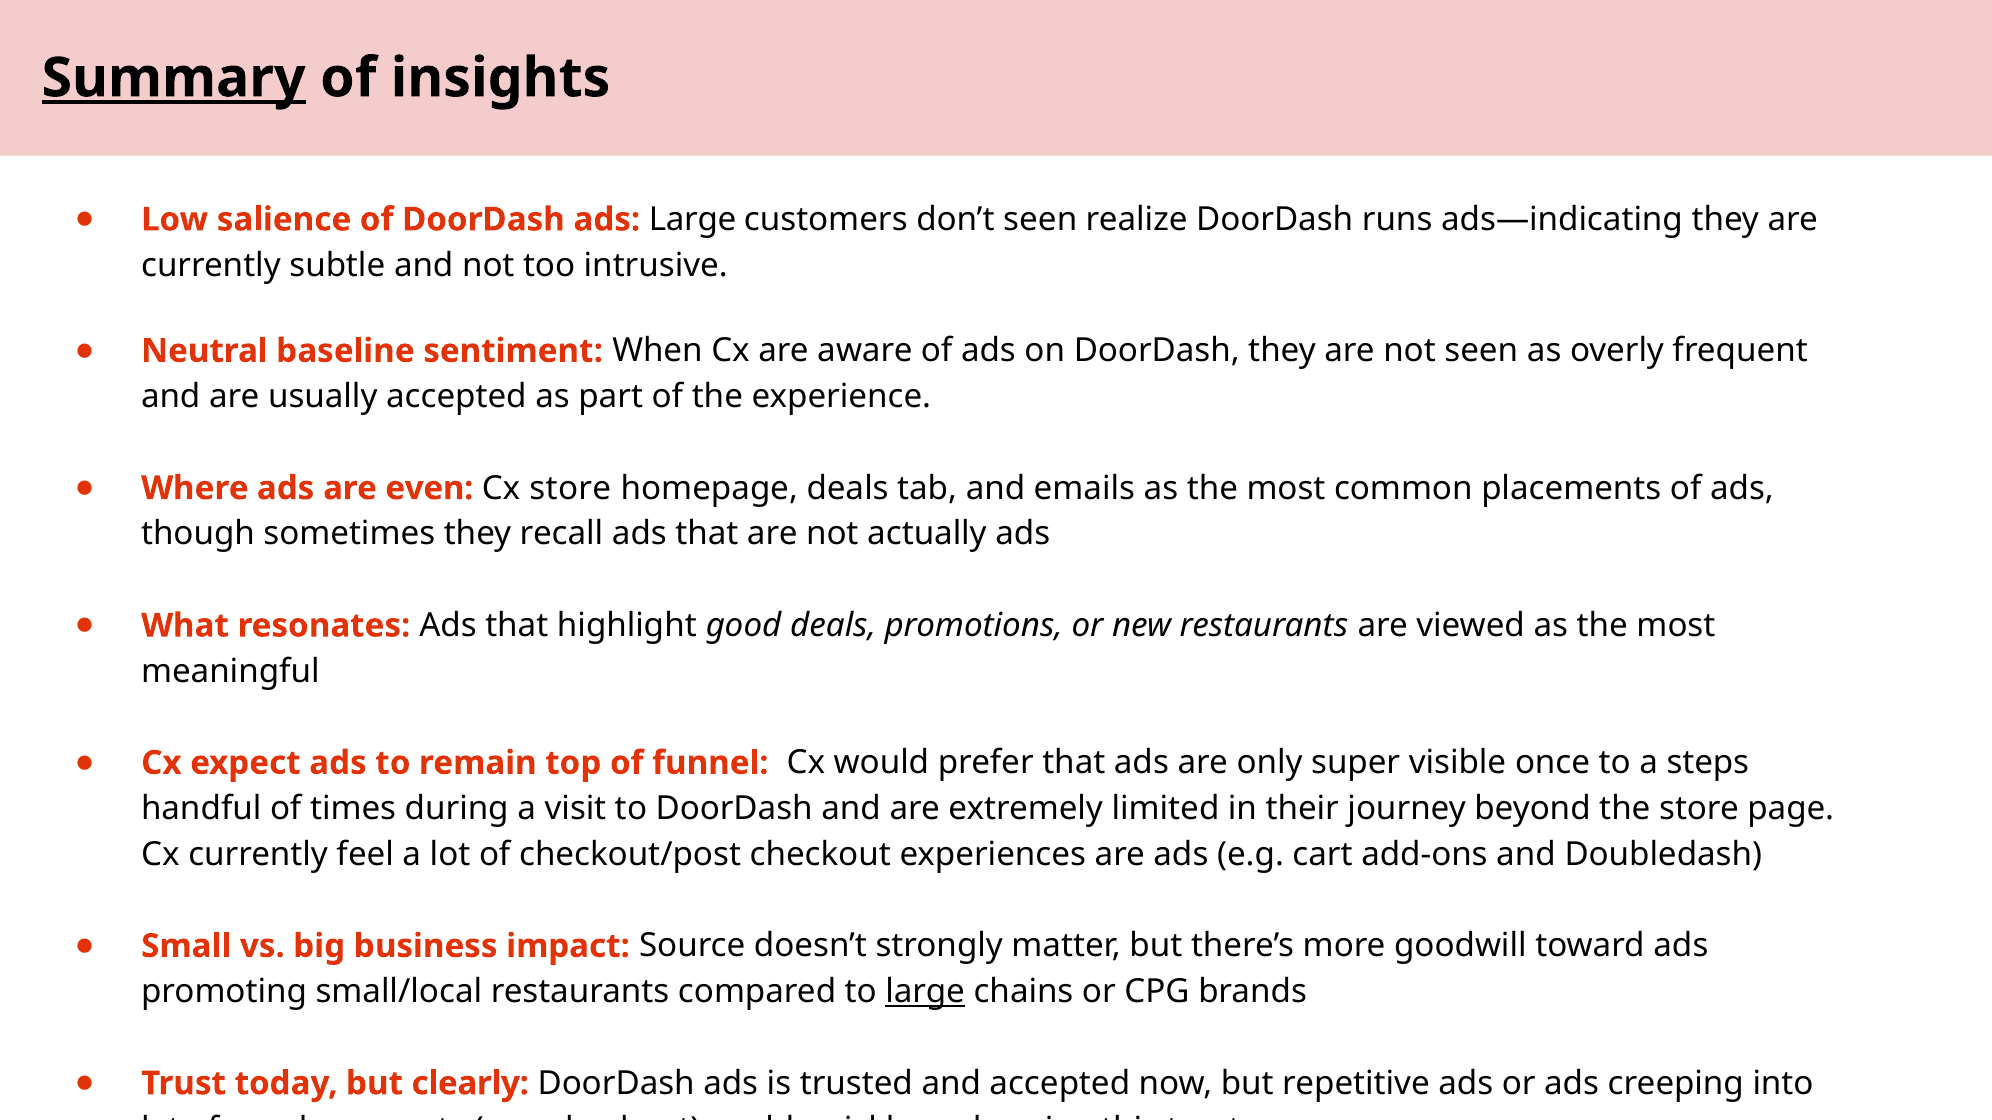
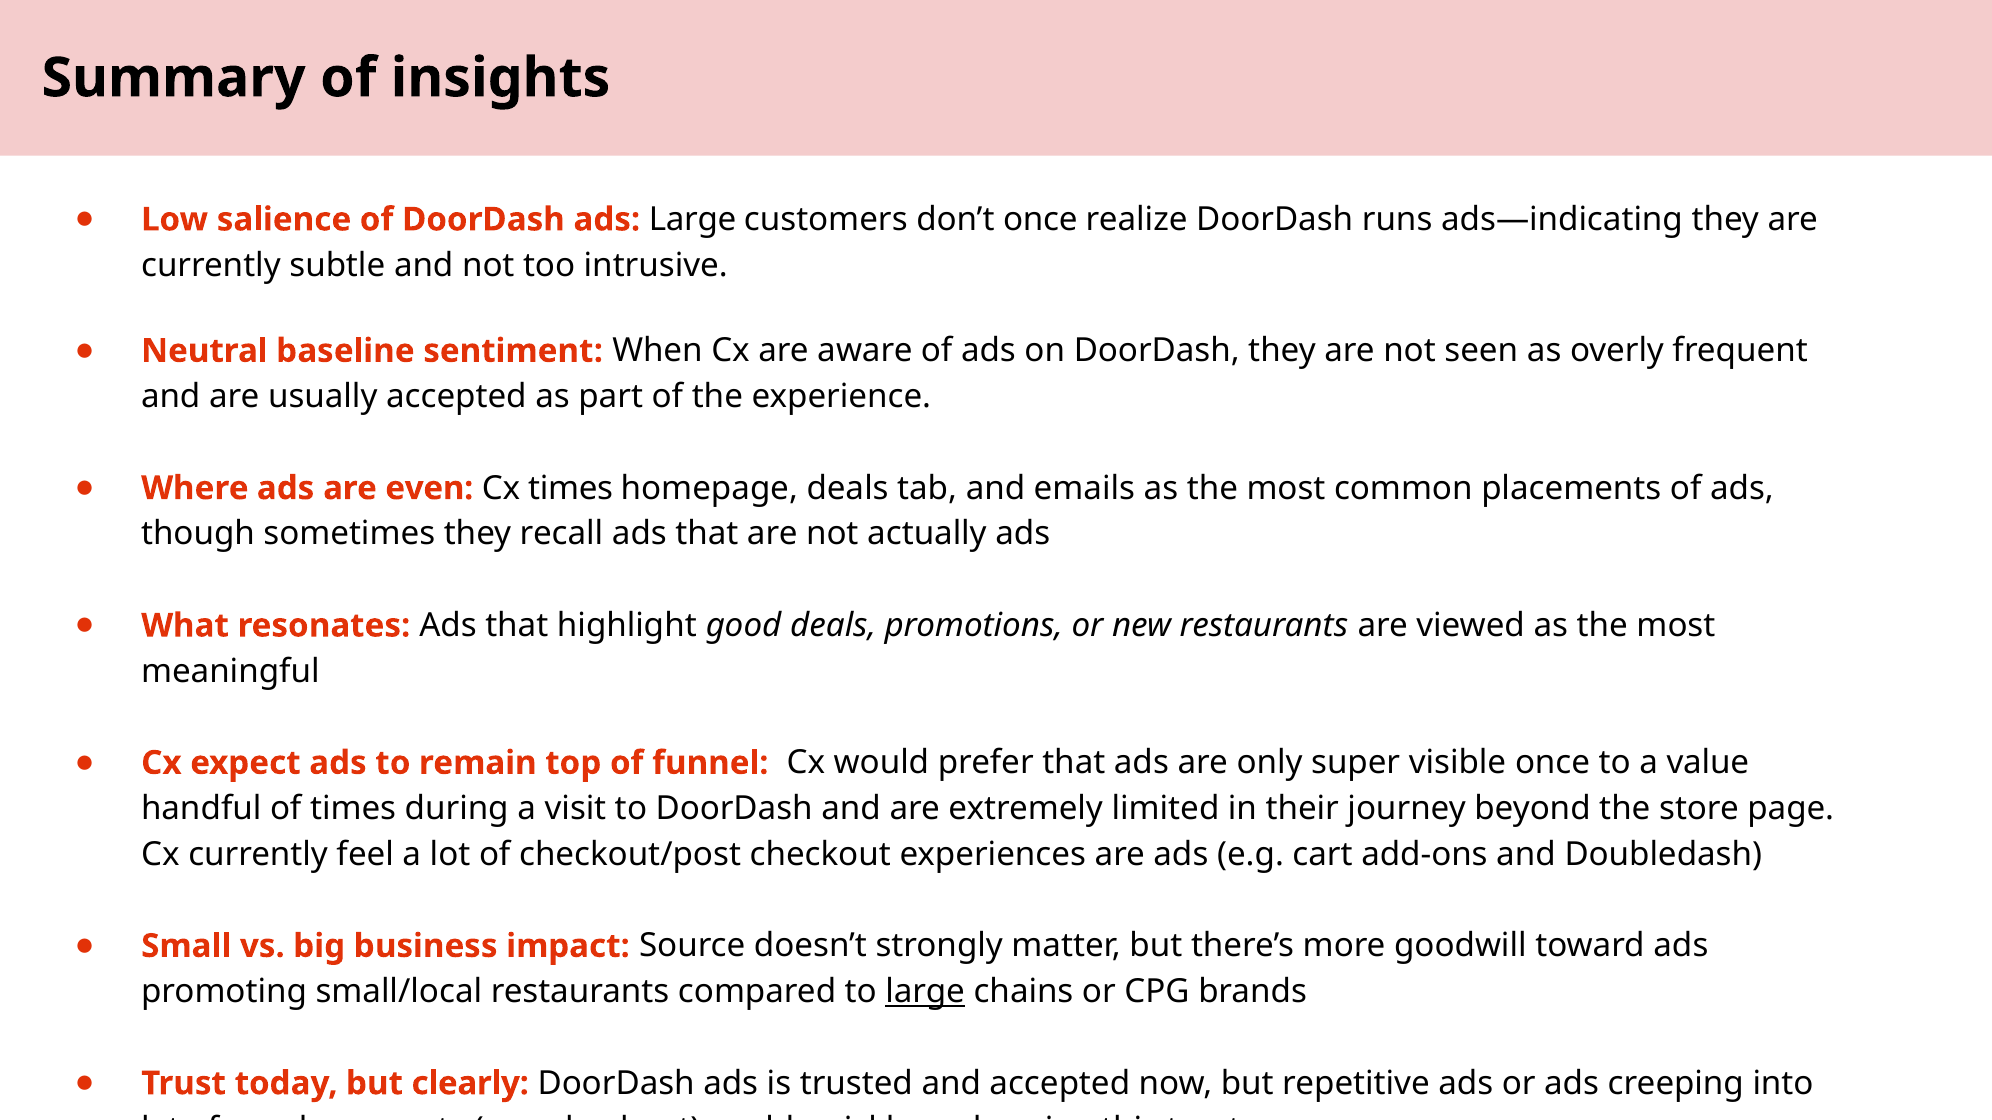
Summary underline: present -> none
don’t seen: seen -> once
Cx store: store -> times
steps: steps -> value
